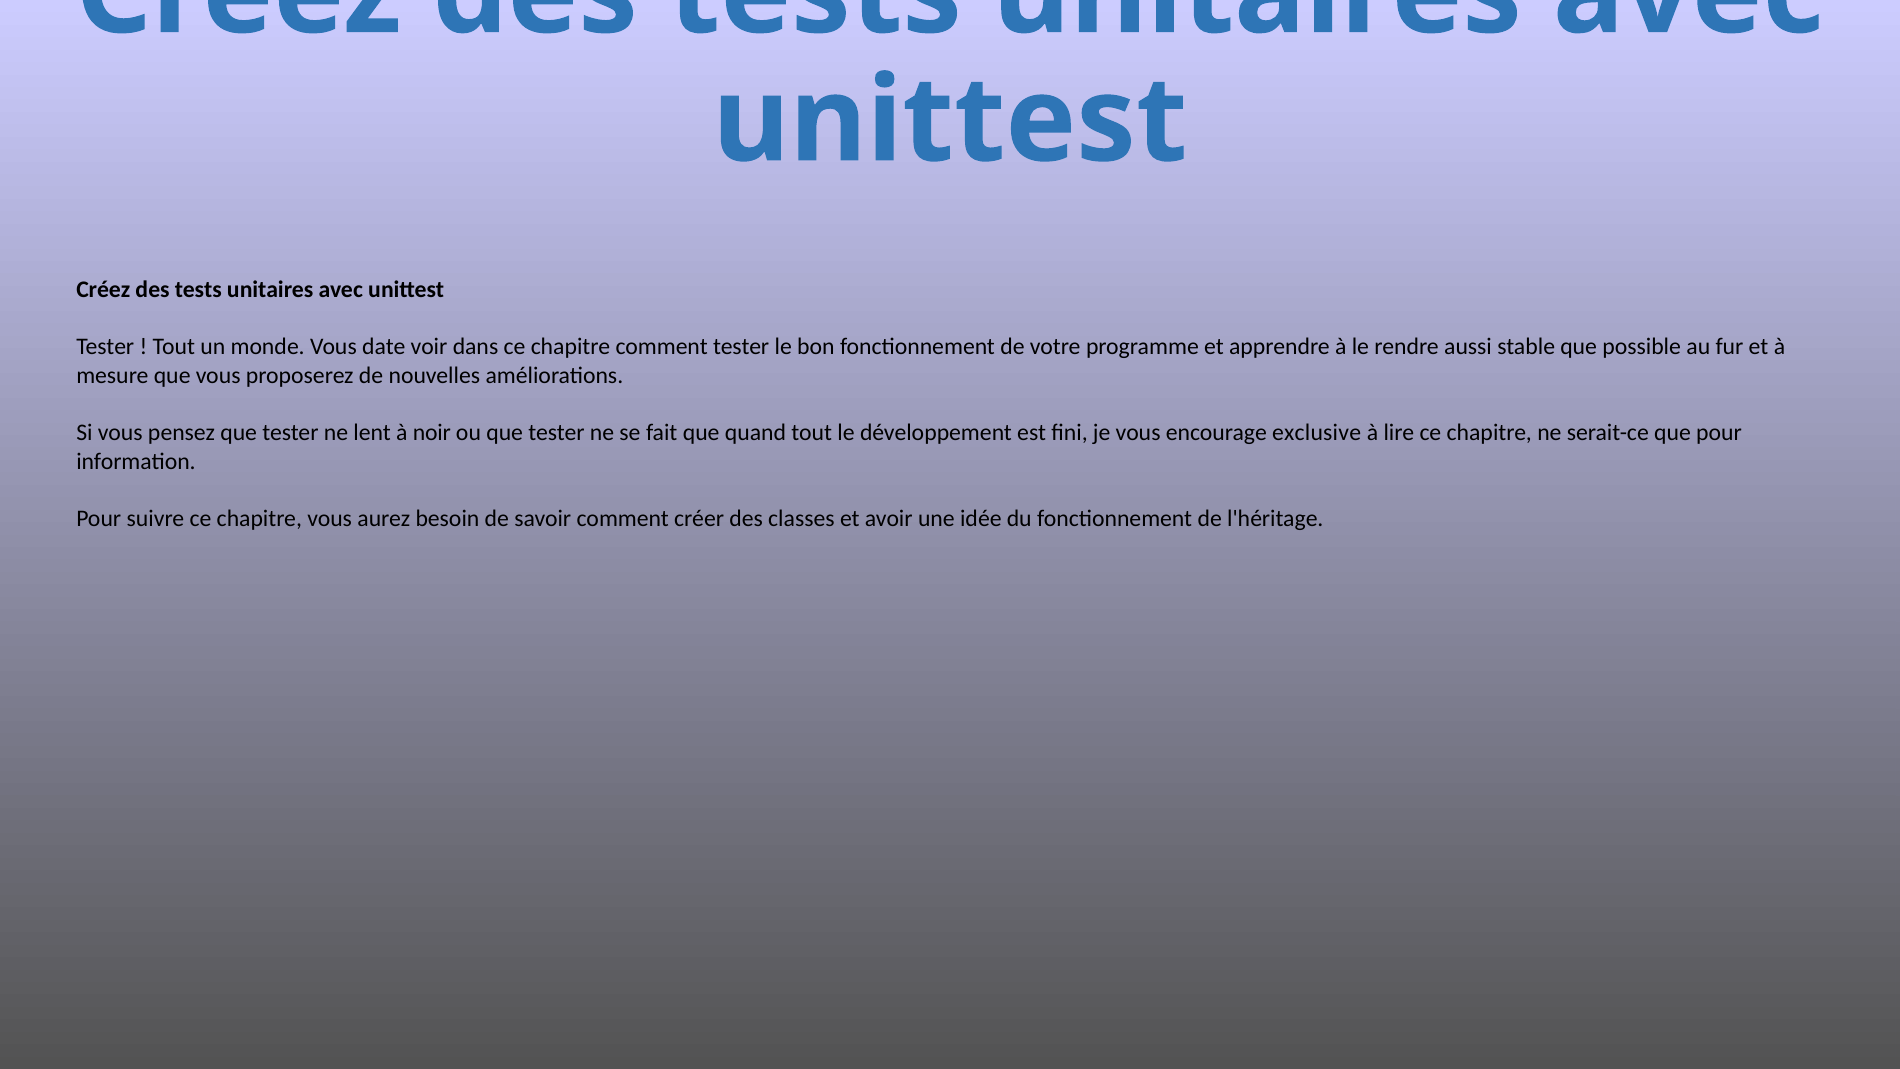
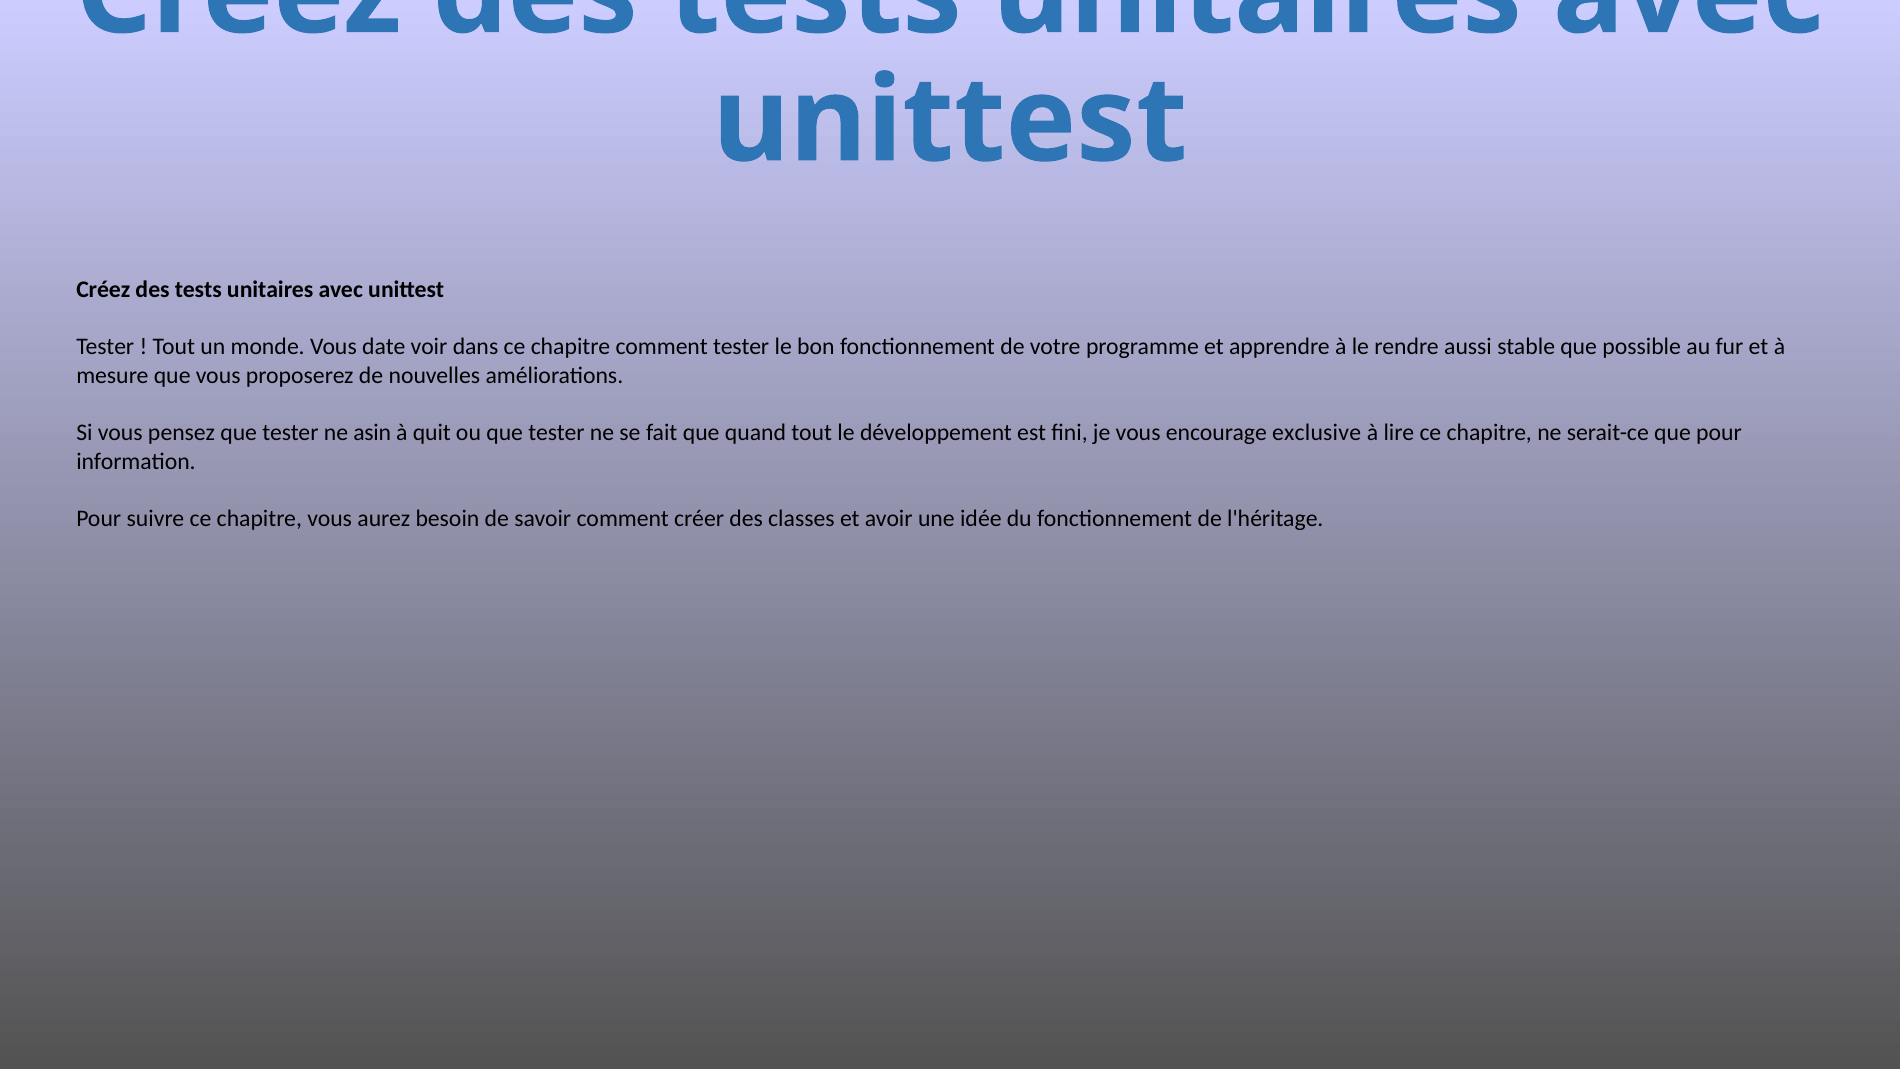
lent: lent -> asin
noir: noir -> quit
